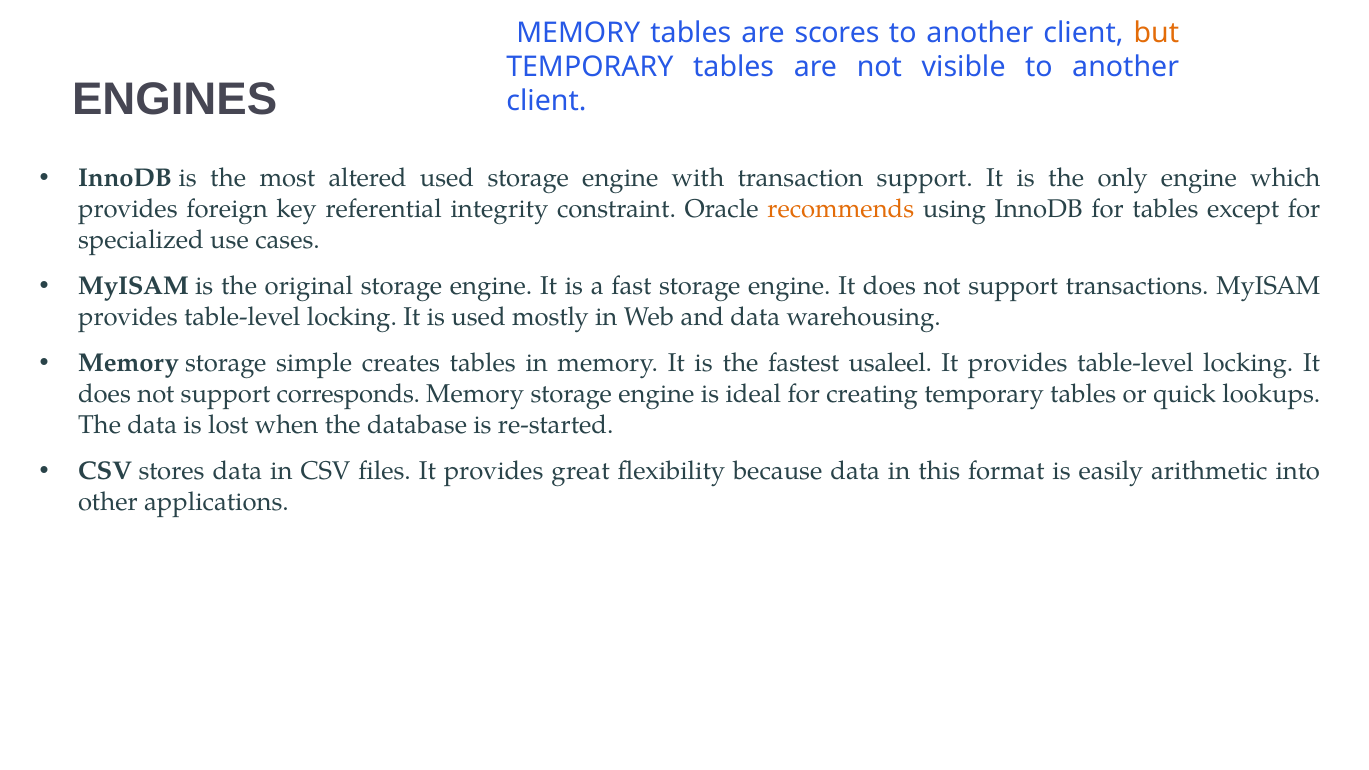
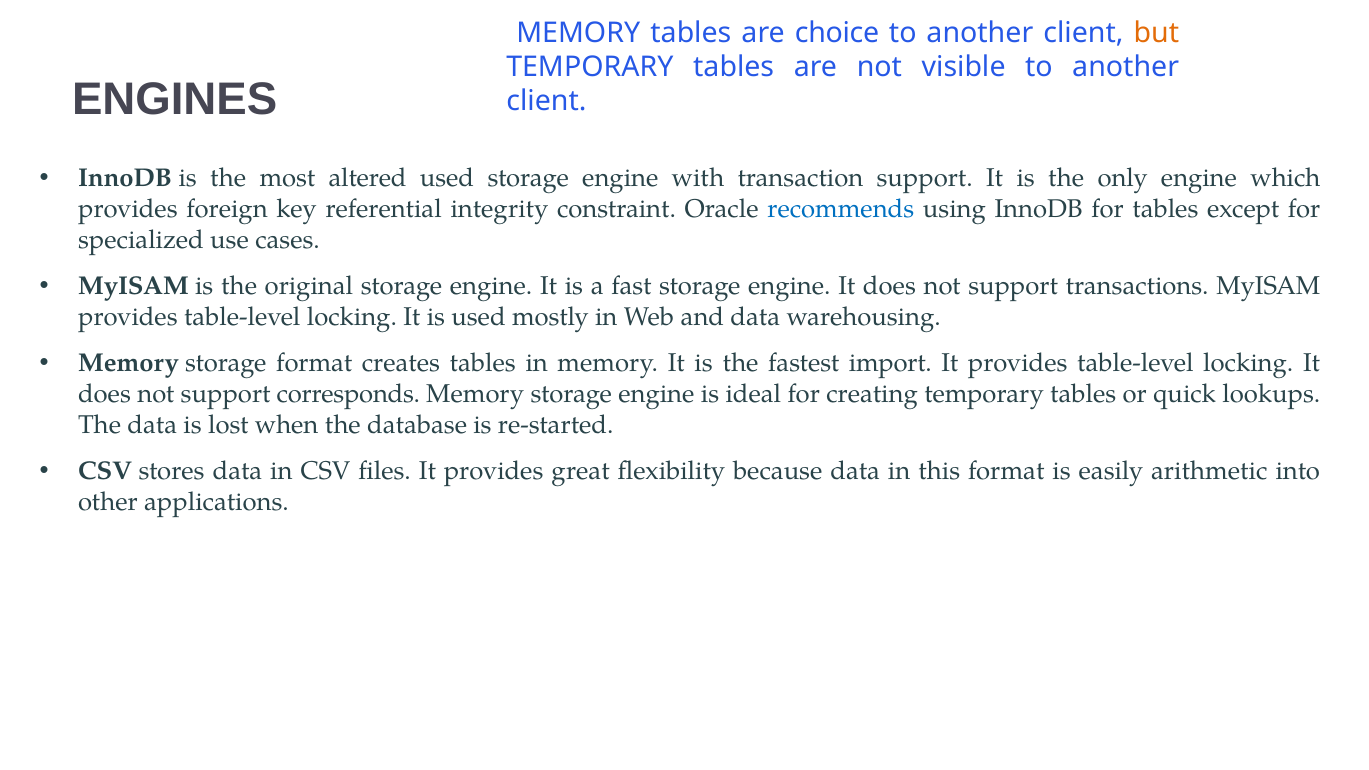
scores: scores -> choice
recommends colour: orange -> blue
storage simple: simple -> format
usaleel: usaleel -> import
